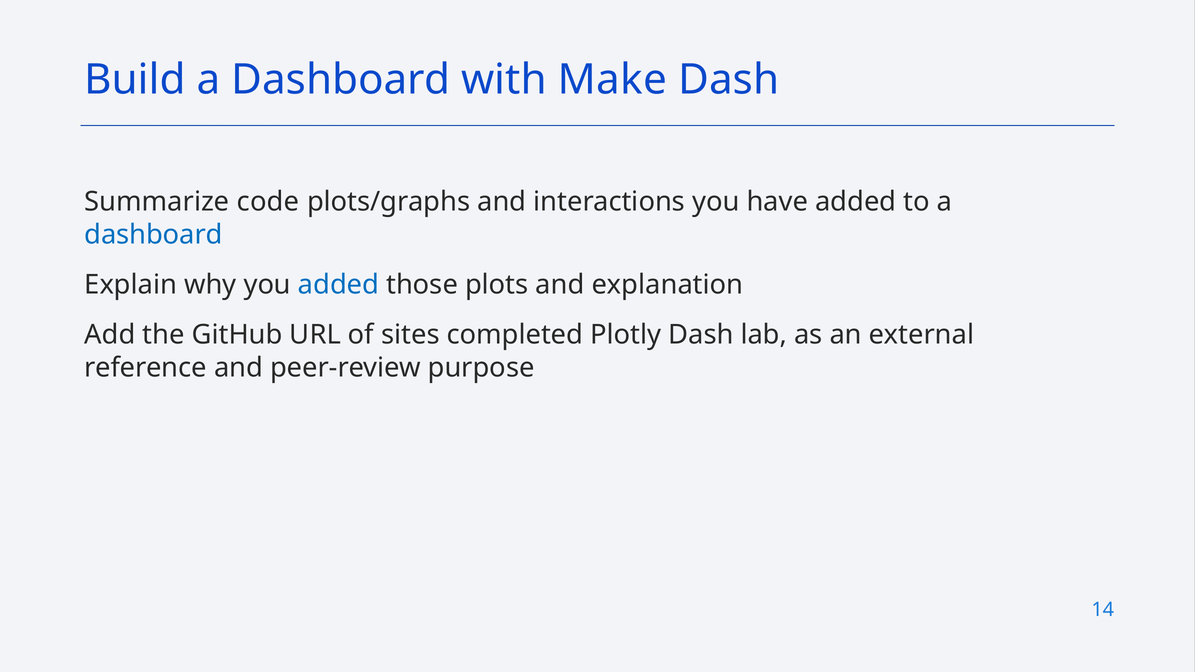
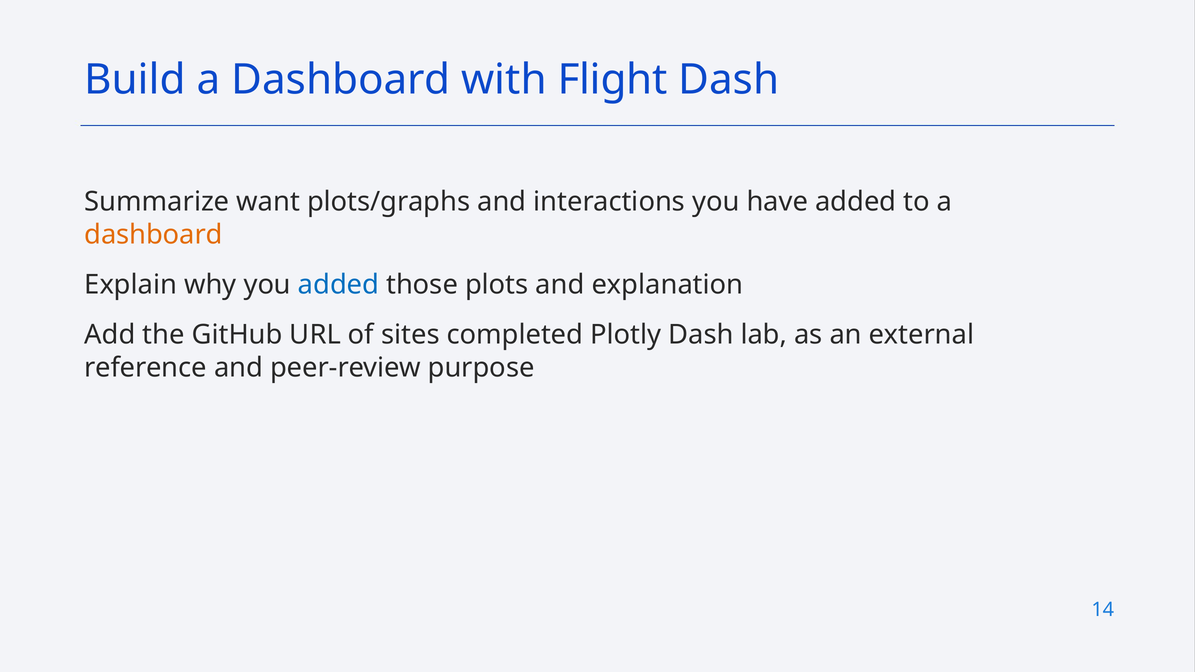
Make: Make -> Flight
code: code -> want
dashboard at (154, 235) colour: blue -> orange
